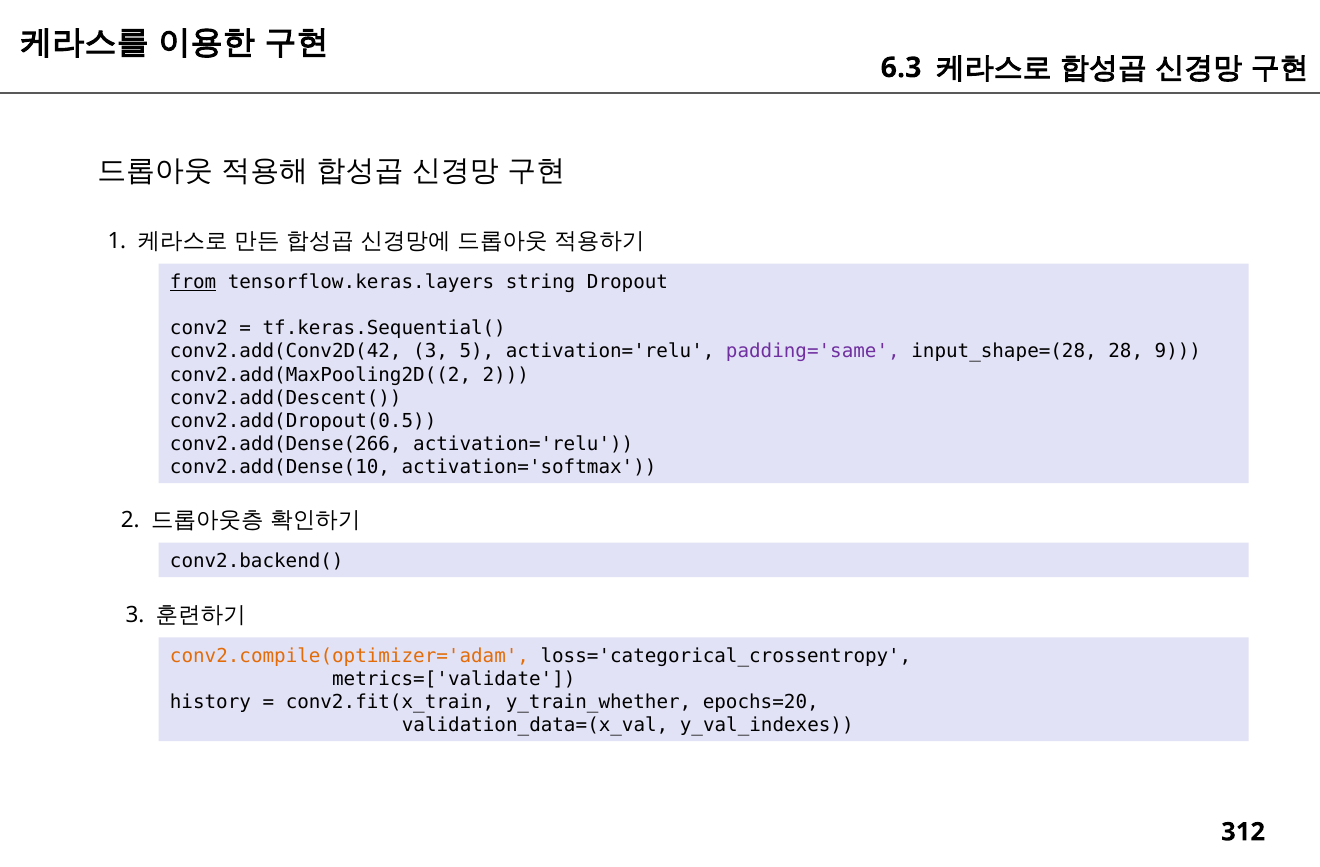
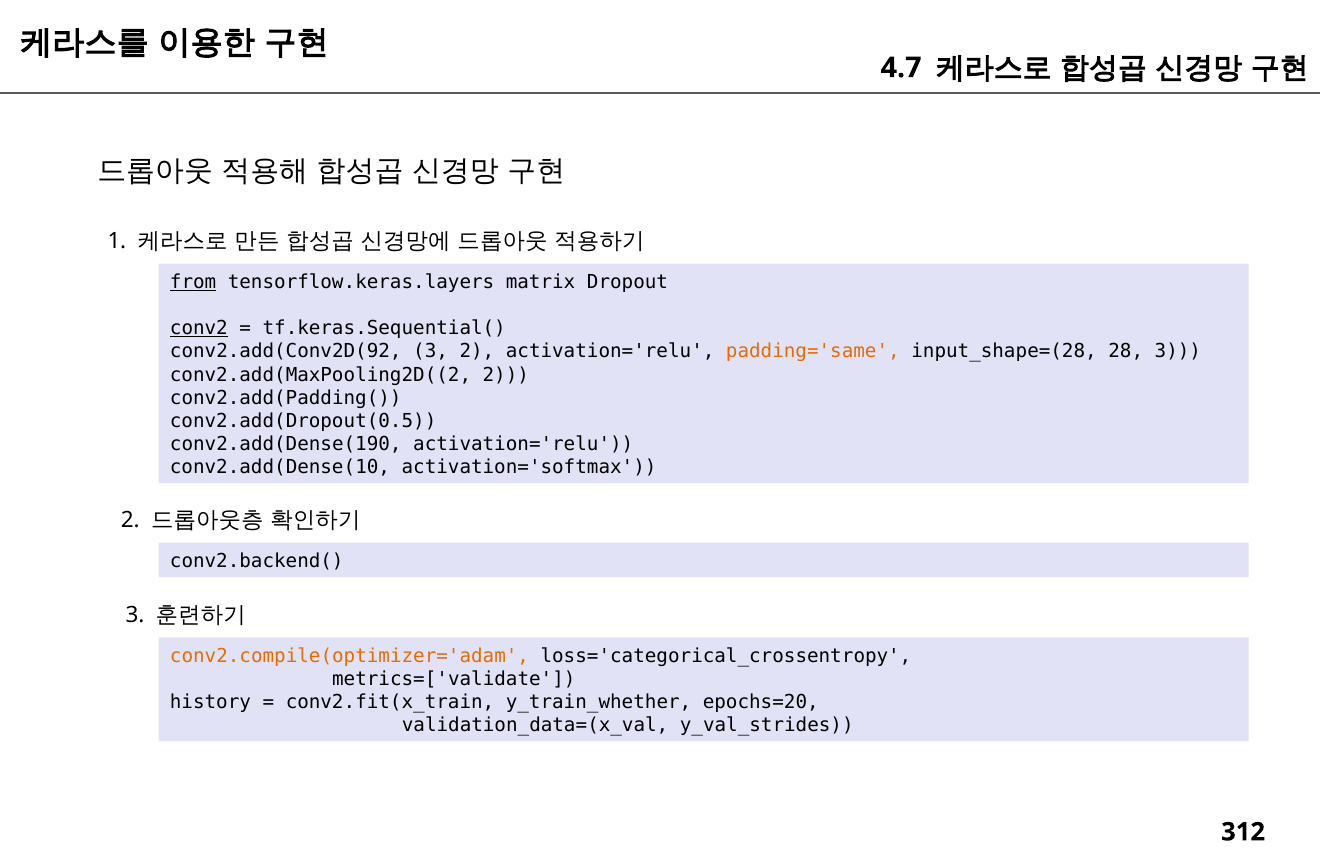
6.3: 6.3 -> 4.7
string: string -> matrix
conv2 underline: none -> present
conv2.add(Conv2D(42: conv2.add(Conv2D(42 -> conv2.add(Conv2D(92
3 5: 5 -> 2
padding='same colour: purple -> orange
28 9: 9 -> 3
conv2.add(Descent(: conv2.add(Descent( -> conv2.add(Padding(
conv2.add(Dense(266: conv2.add(Dense(266 -> conv2.add(Dense(190
y_val_indexes: y_val_indexes -> y_val_strides
